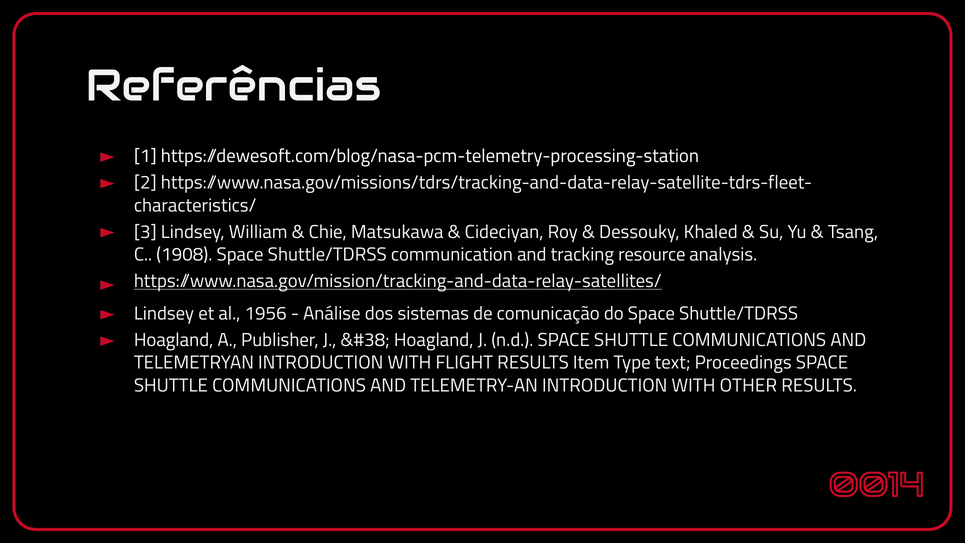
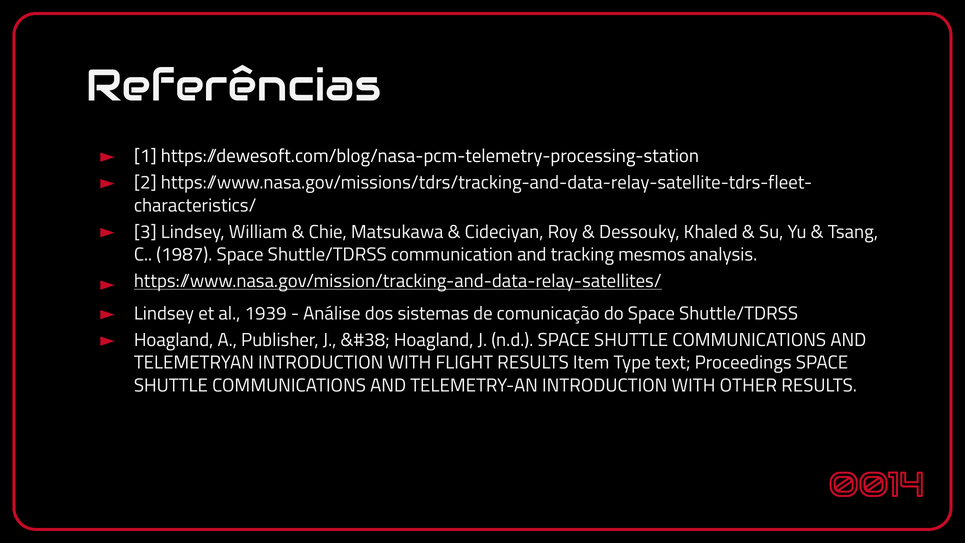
1908: 1908 -> 1987
resource: resource -> mesmos
1956: 1956 -> 1939
